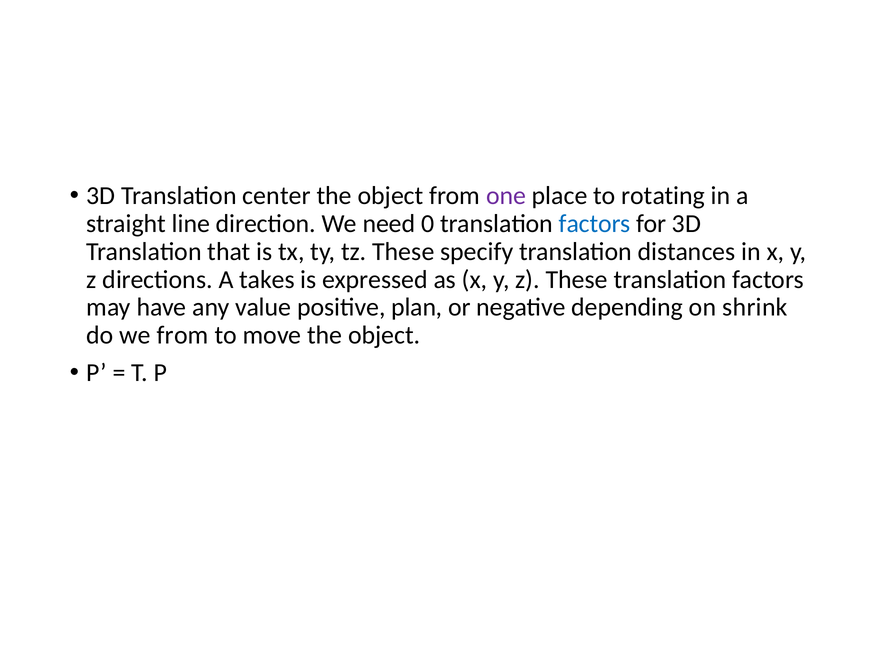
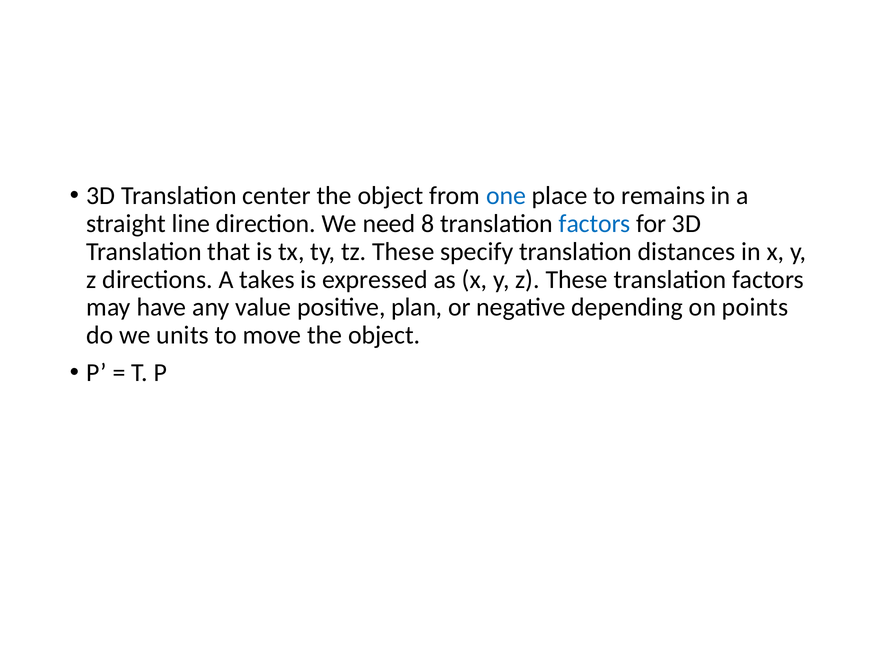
one colour: purple -> blue
rotating: rotating -> remains
0: 0 -> 8
shrink: shrink -> points
we from: from -> units
